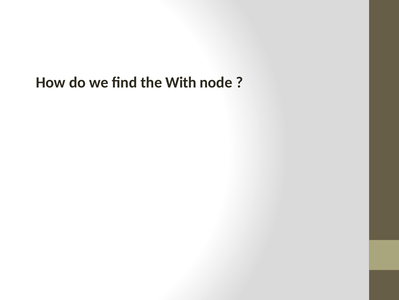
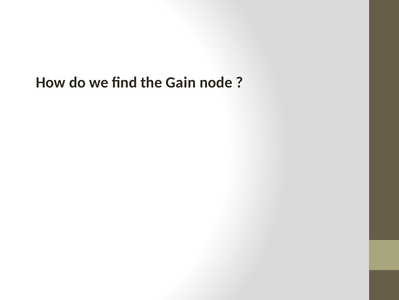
With: With -> Gain
